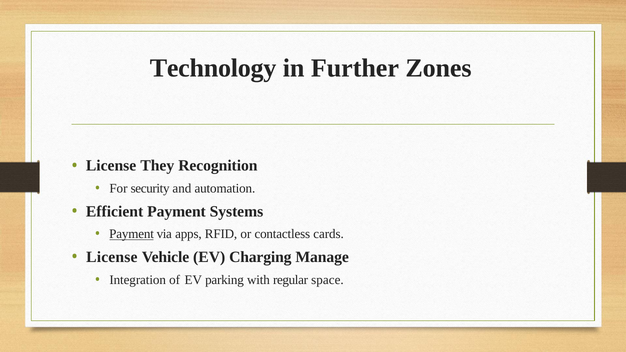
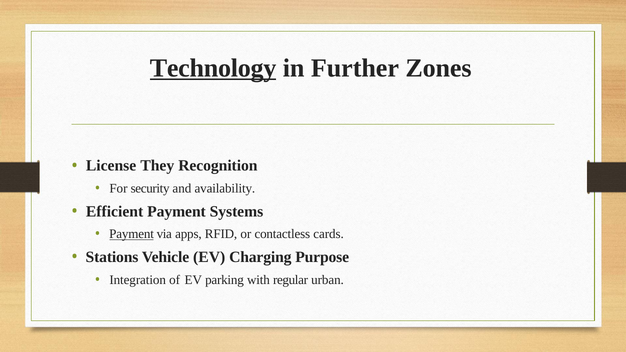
Technology underline: none -> present
automation: automation -> availability
License at (112, 257): License -> Stations
Manage: Manage -> Purpose
space: space -> urban
